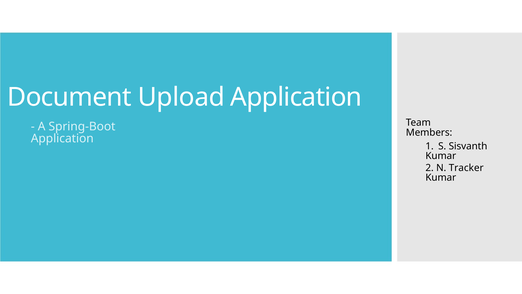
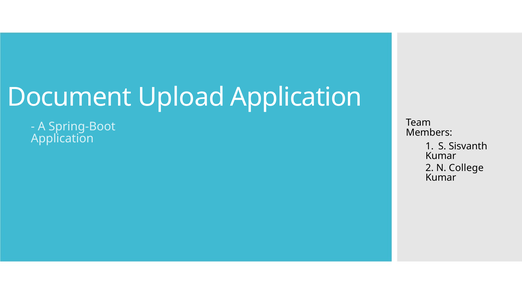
Tracker: Tracker -> College
